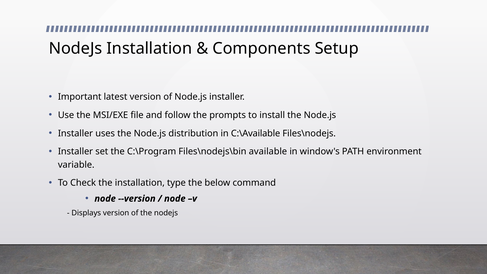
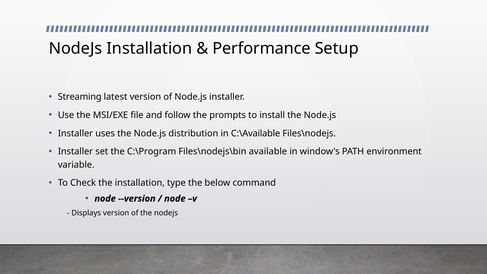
Components: Components -> Performance
Important: Important -> Streaming
